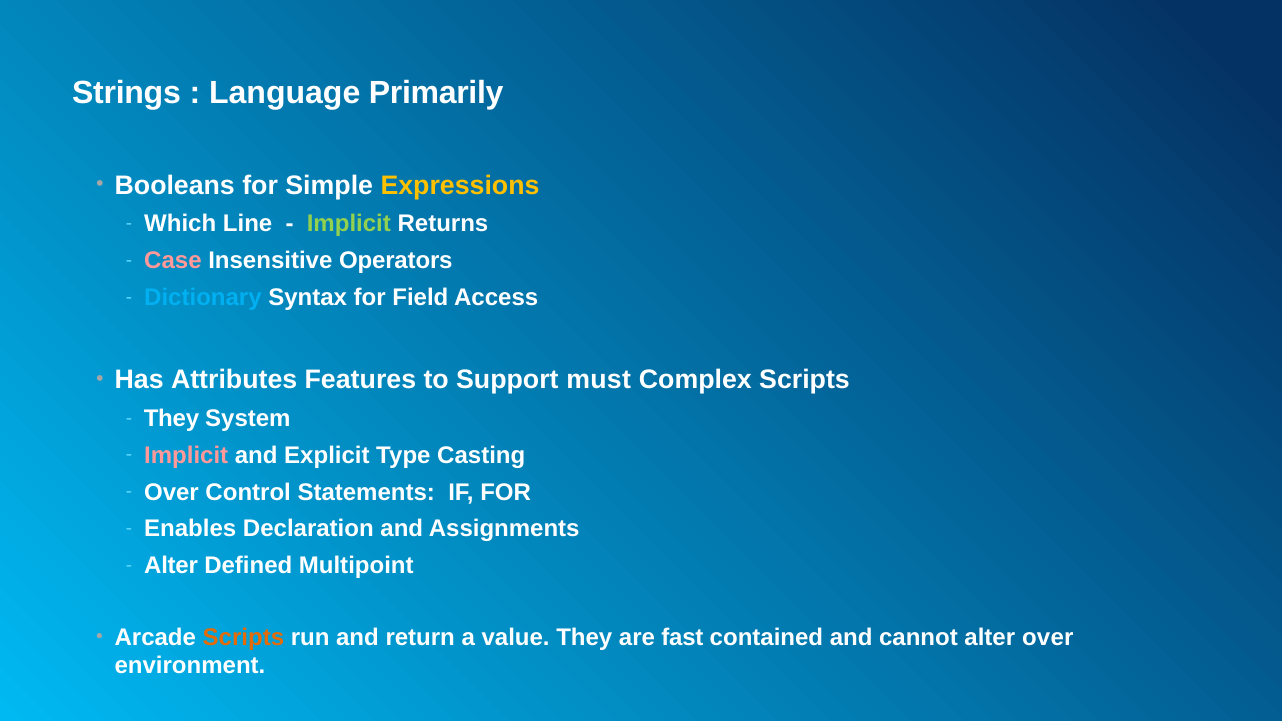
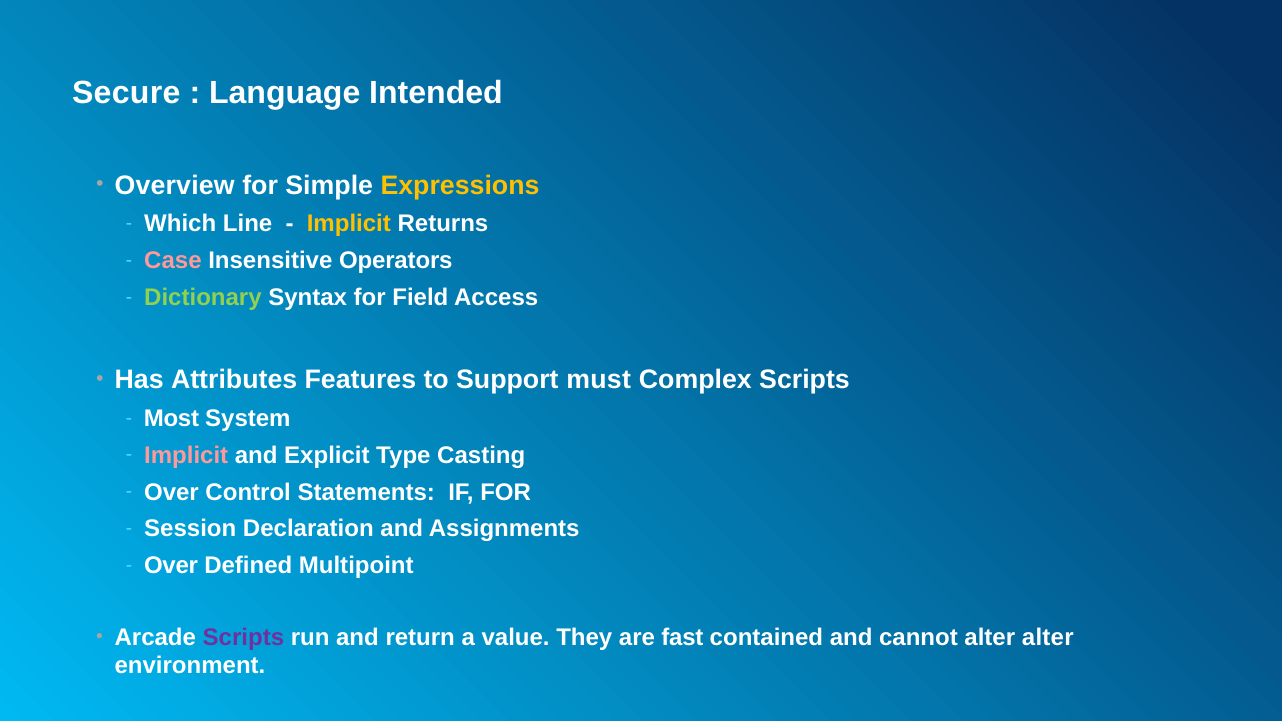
Strings: Strings -> Secure
Primarily: Primarily -> Intended
Booleans: Booleans -> Overview
Implicit at (349, 224) colour: light green -> yellow
Dictionary colour: light blue -> light green
They at (171, 418): They -> Most
Enables: Enables -> Session
Alter at (171, 566): Alter -> Over
Scripts at (243, 637) colour: orange -> purple
alter over: over -> alter
